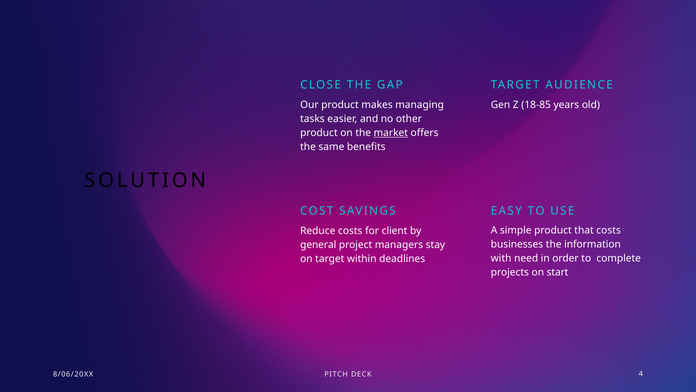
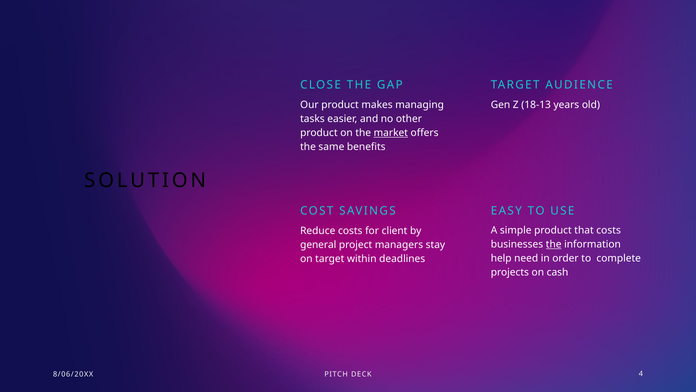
18-85: 18-85 -> 18-13
the at (554, 244) underline: none -> present
with: with -> help
start: start -> cash
